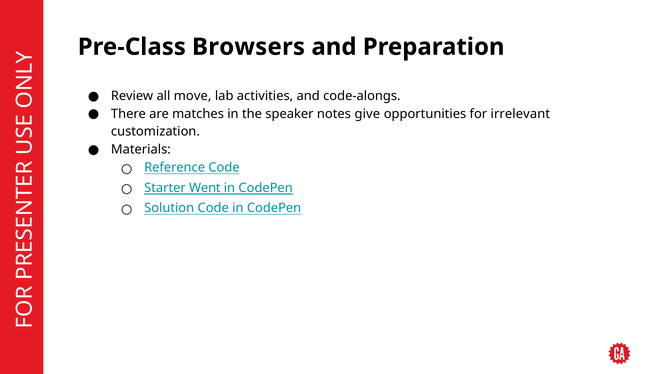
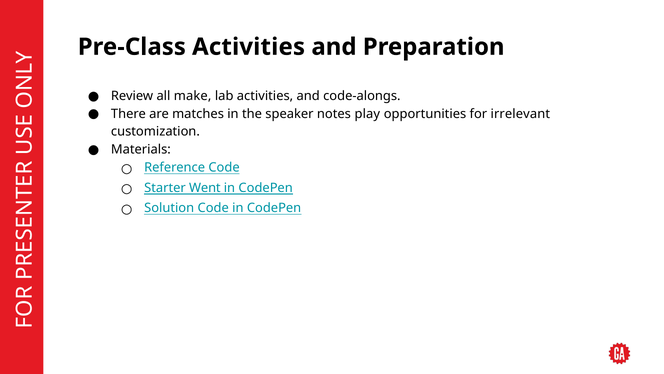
Pre-Class Browsers: Browsers -> Activities
move: move -> make
give: give -> play
